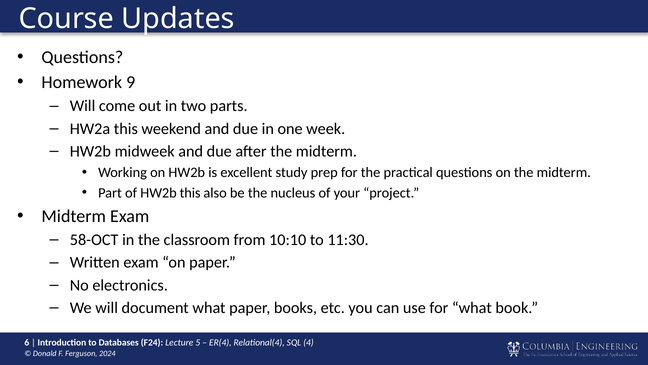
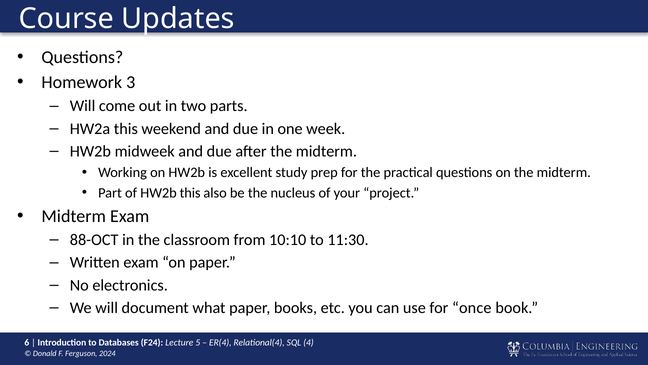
9: 9 -> 3
58-OCT: 58-OCT -> 88-OCT
for what: what -> once
